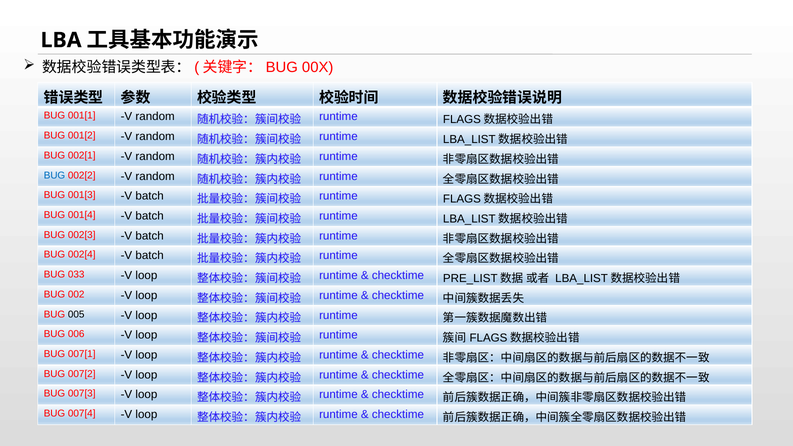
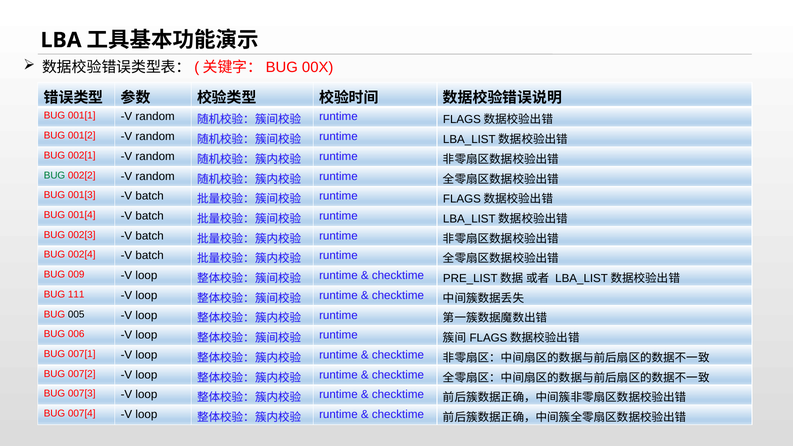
BUG at (55, 175) colour: blue -> green
033: 033 -> 009
002: 002 -> 111
